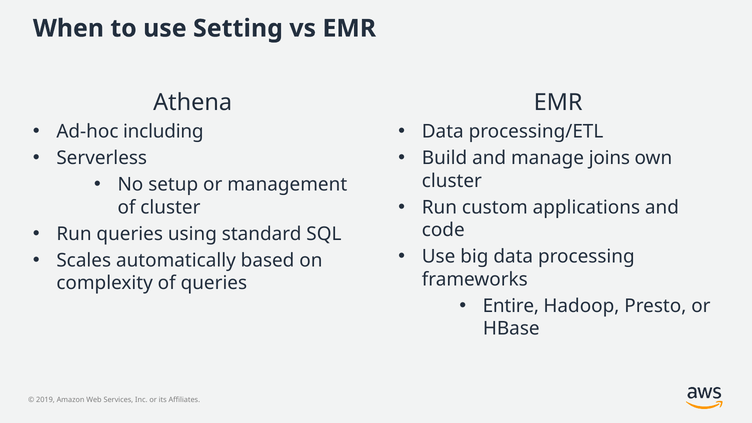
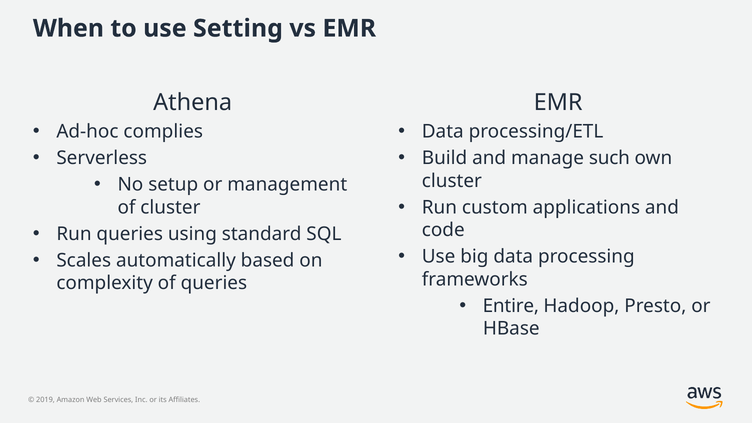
including: including -> complies
joins: joins -> such
